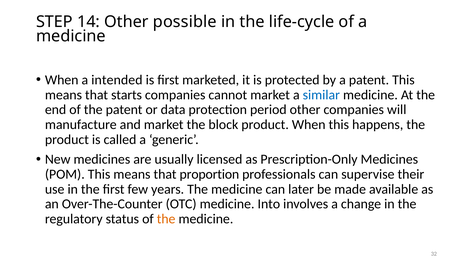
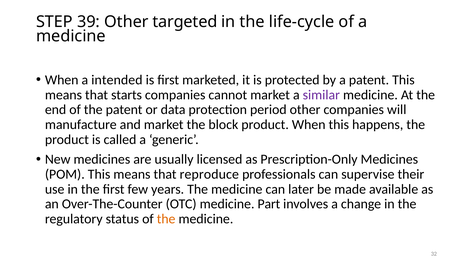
14: 14 -> 39
possible: possible -> targeted
similar colour: blue -> purple
proportion: proportion -> reproduce
Into: Into -> Part
